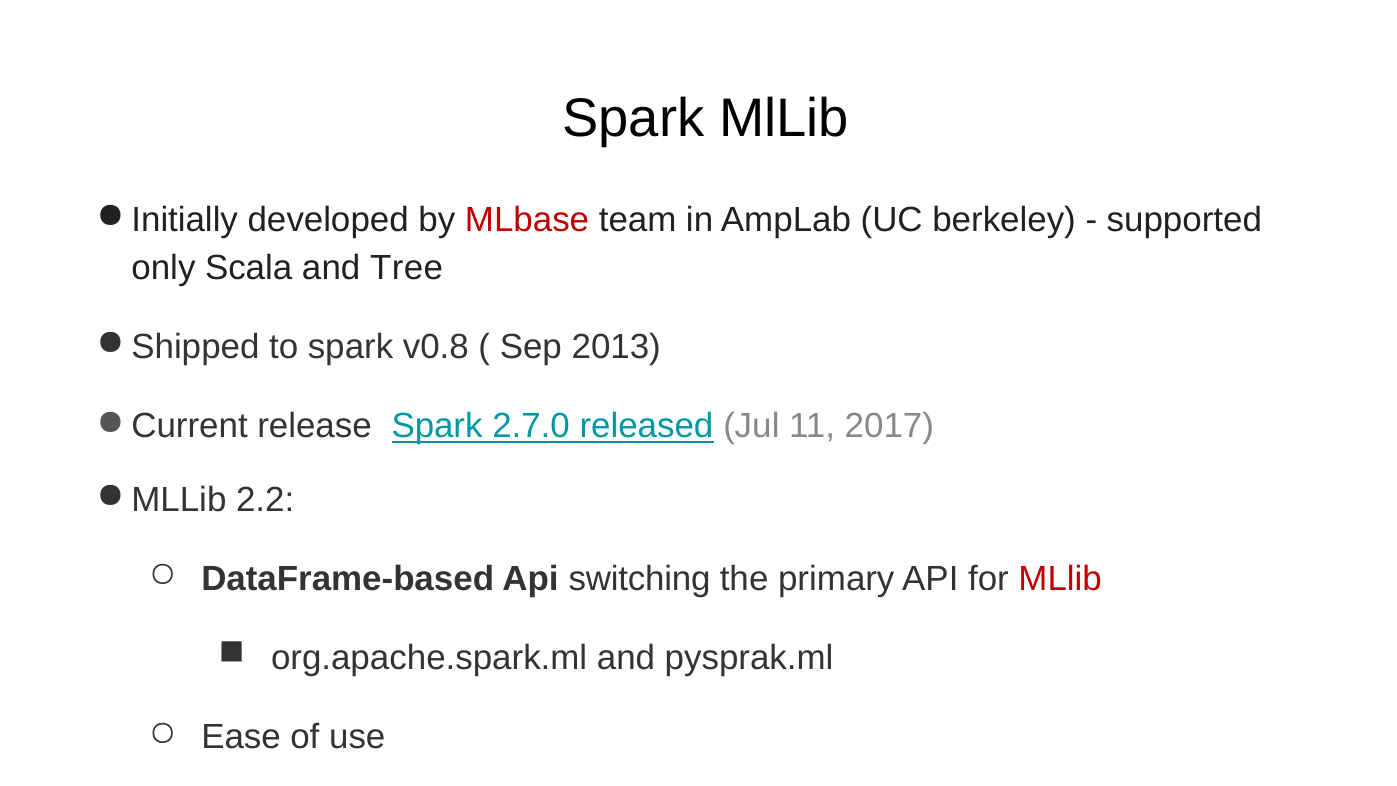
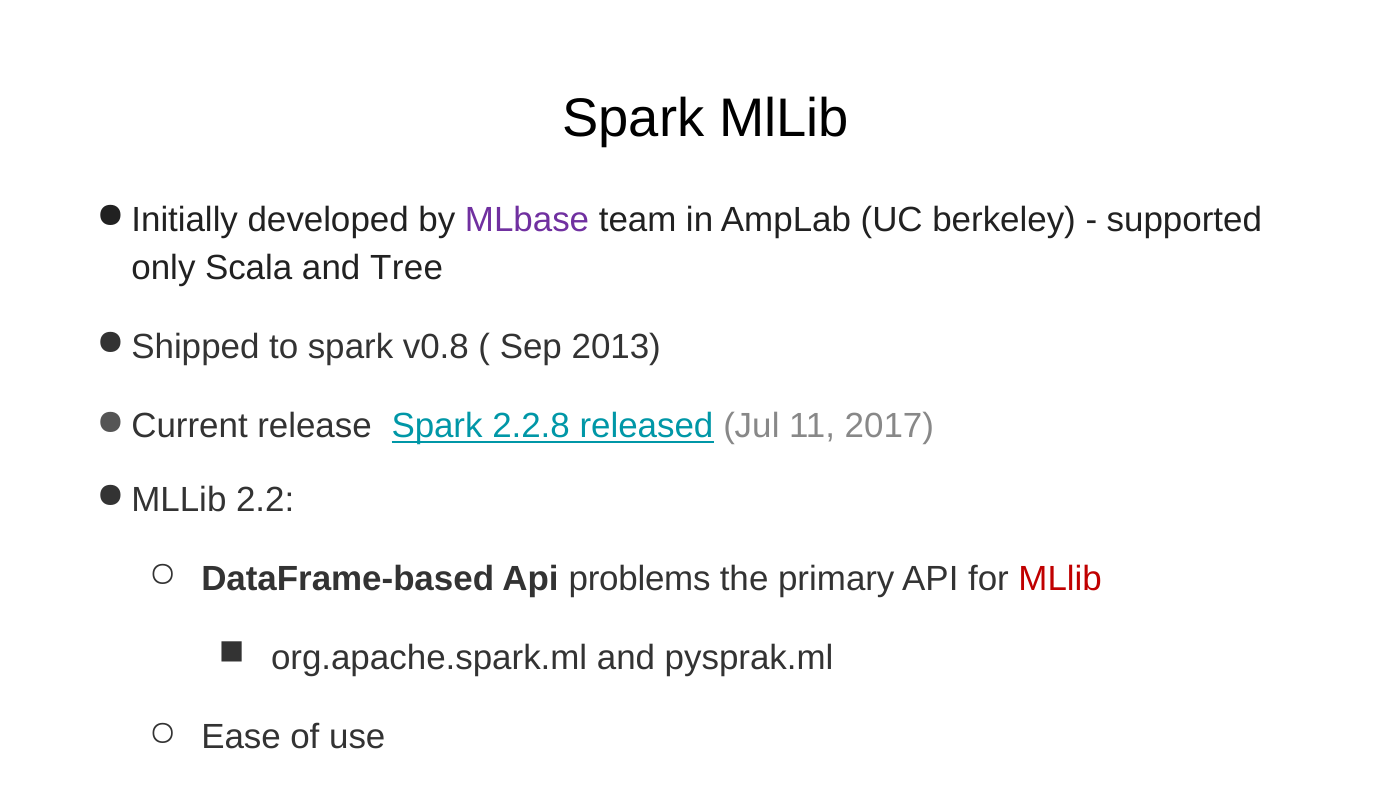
MLbase colour: red -> purple
2.7.0: 2.7.0 -> 2.2.8
switching: switching -> problems
